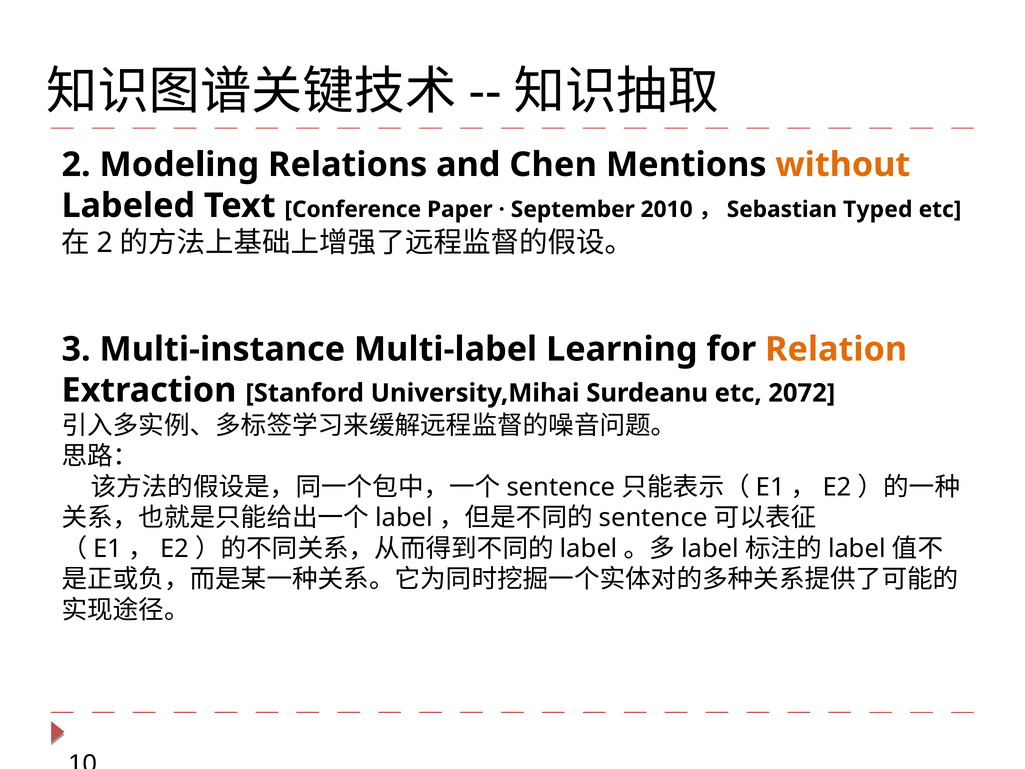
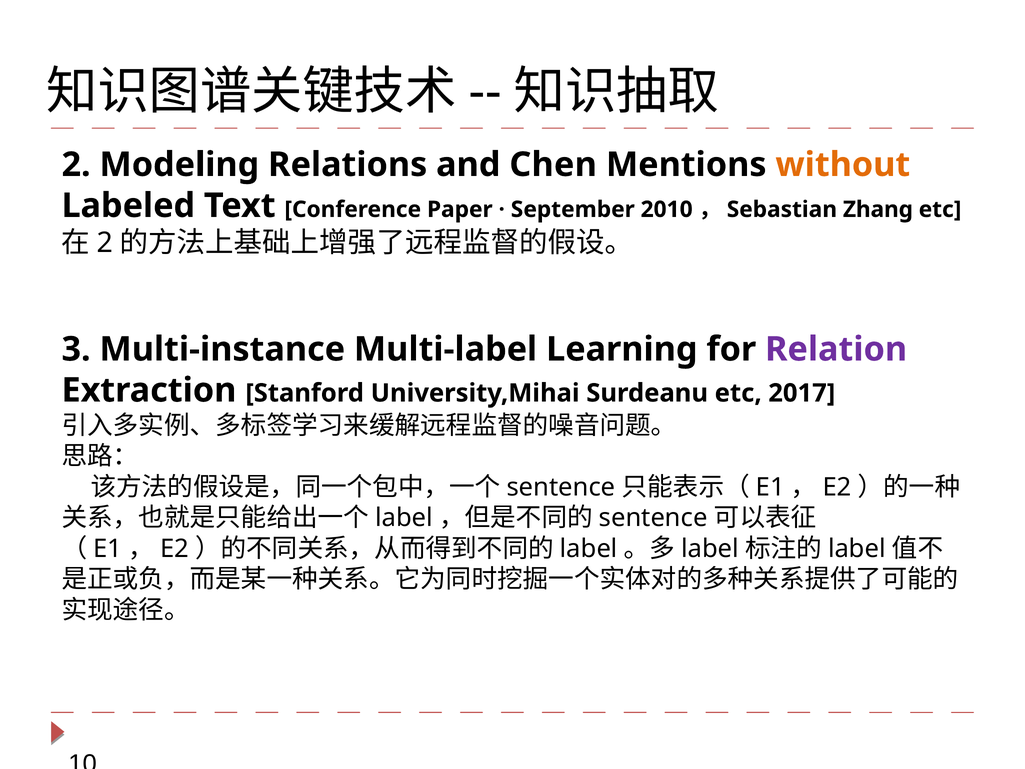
Typed: Typed -> Zhang
Relation colour: orange -> purple
2072: 2072 -> 2017
